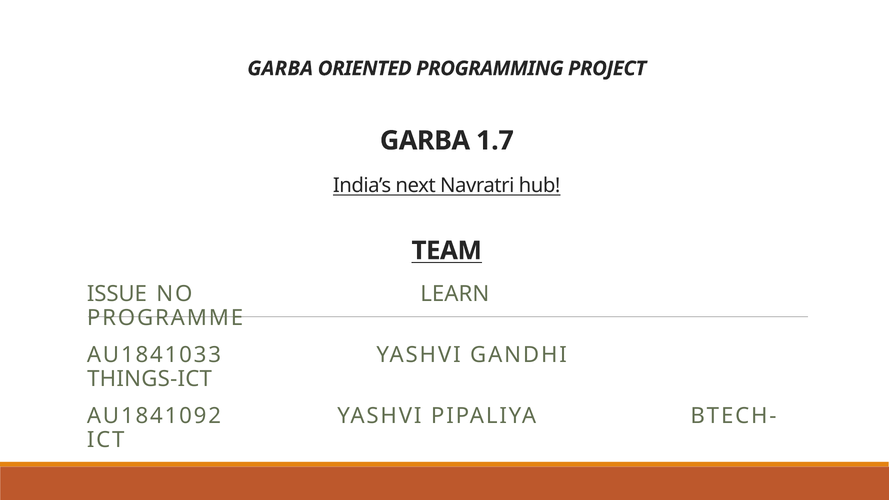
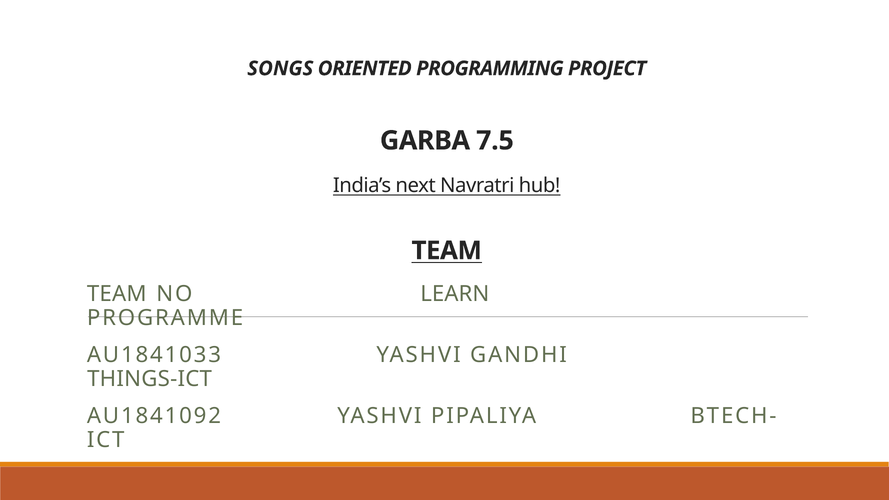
GARBA at (280, 69): GARBA -> SONGS
1.7: 1.7 -> 7.5
ISSUE at (117, 294): ISSUE -> TEAM
